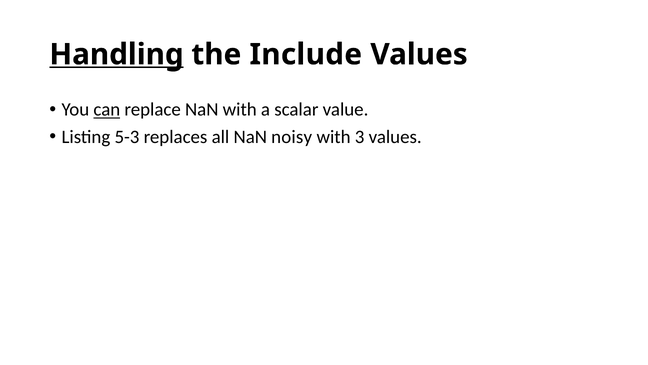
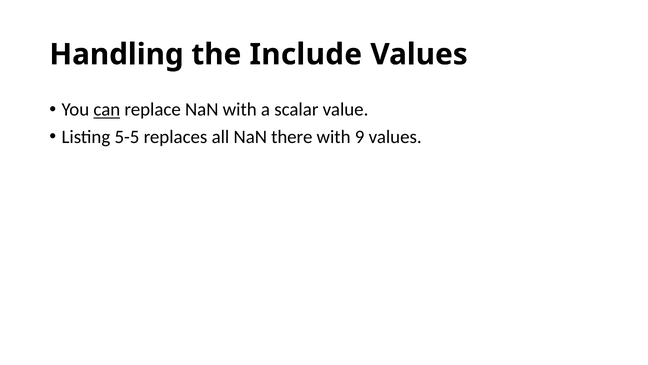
Handling underline: present -> none
5-3: 5-3 -> 5-5
noisy: noisy -> there
3: 3 -> 9
